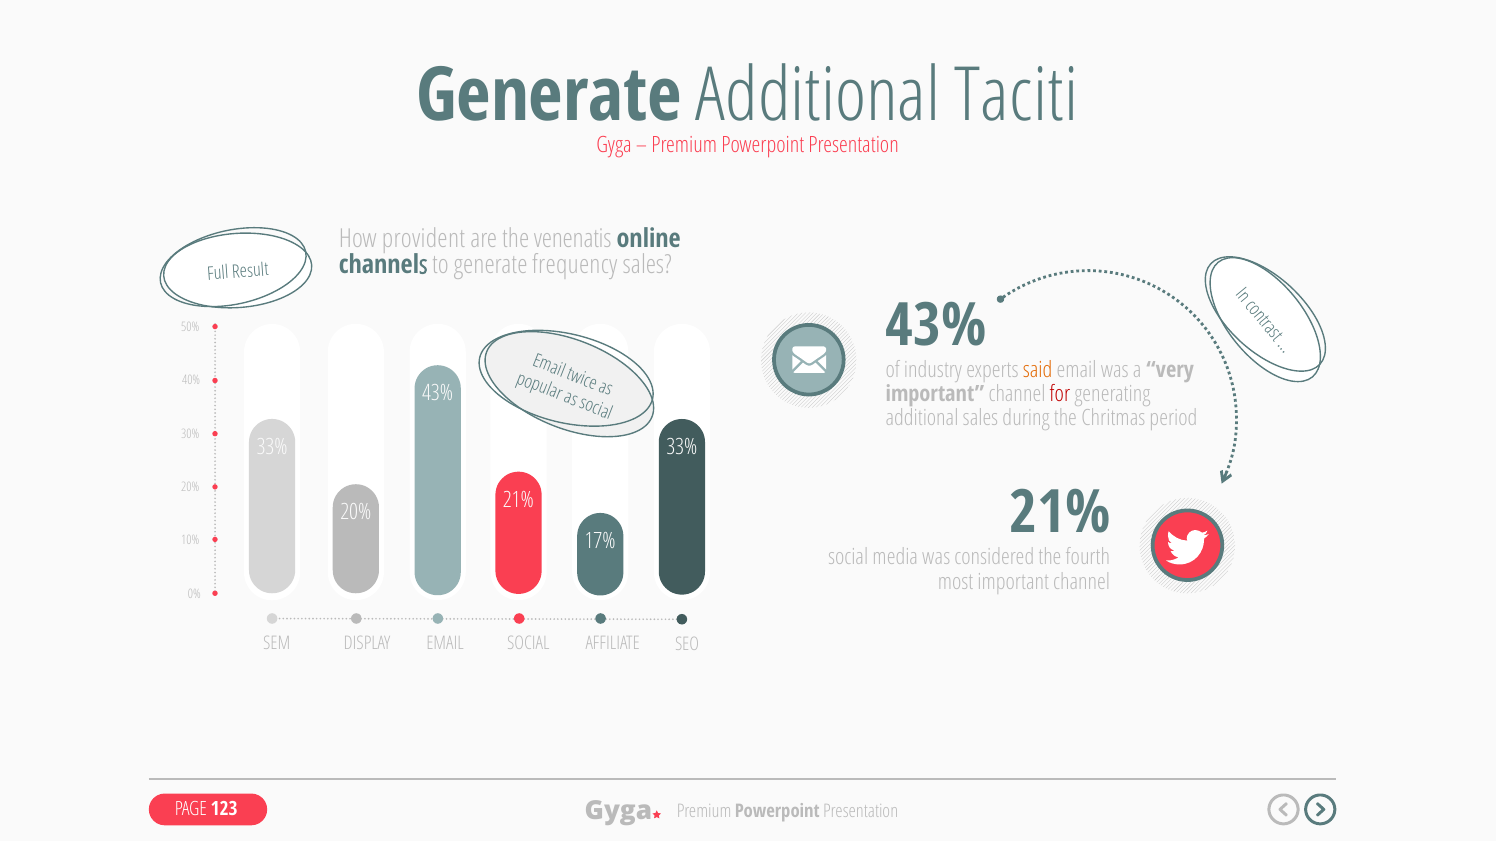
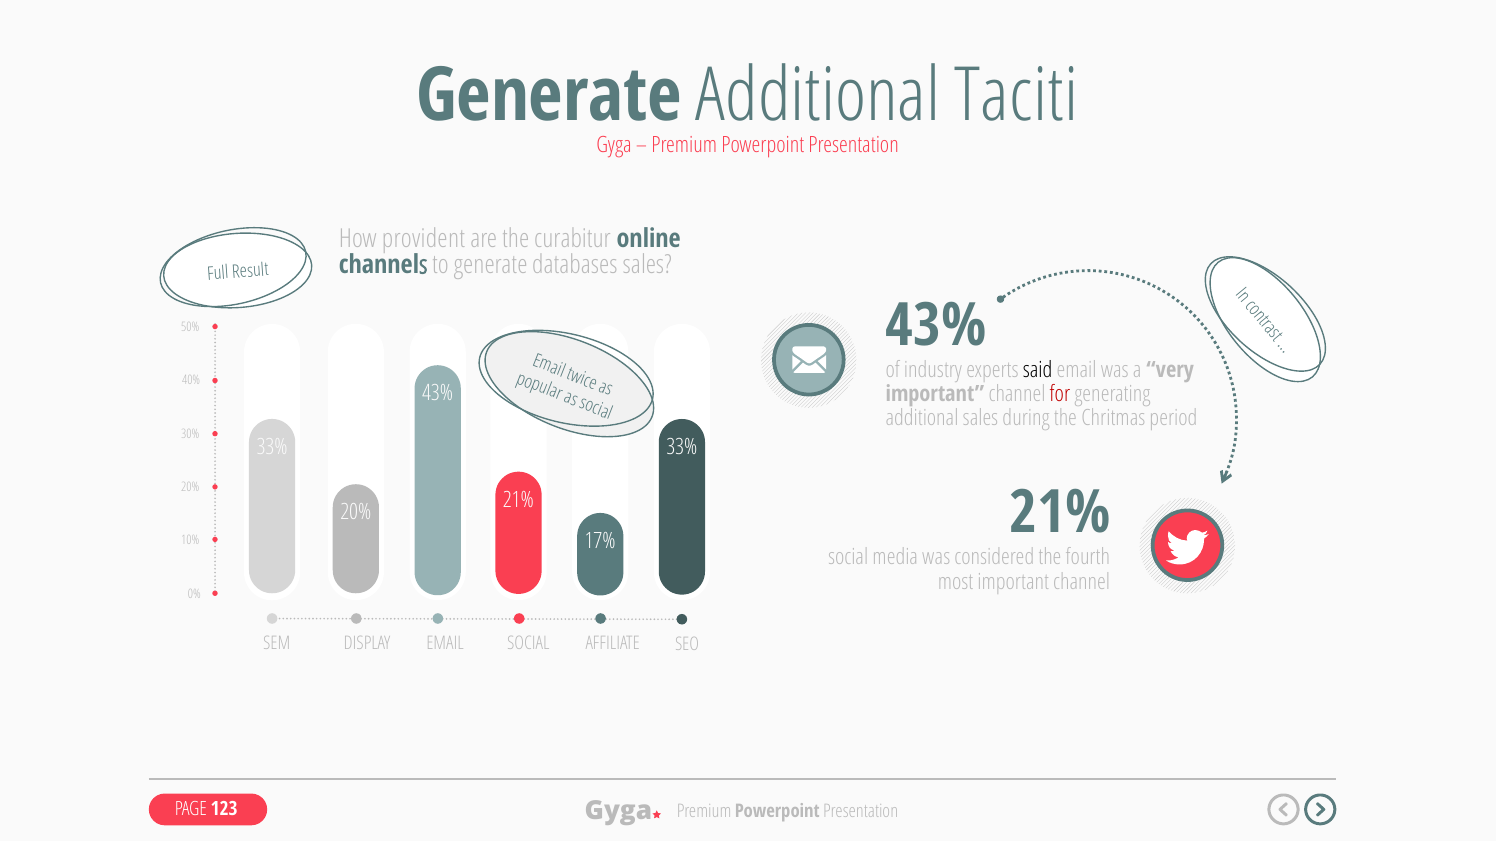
venenatis: venenatis -> curabitur
frequency: frequency -> databases
said colour: orange -> black
